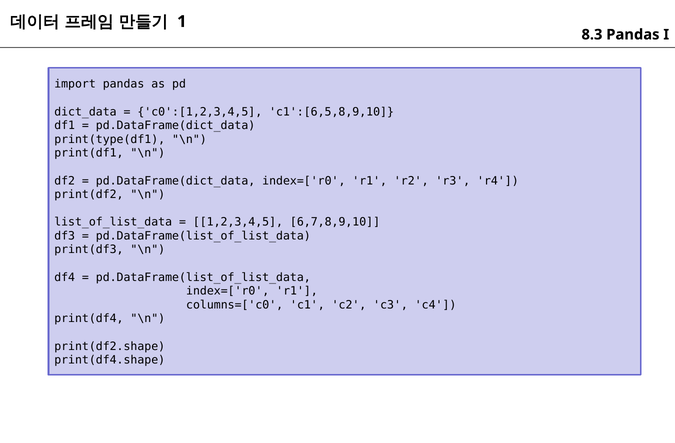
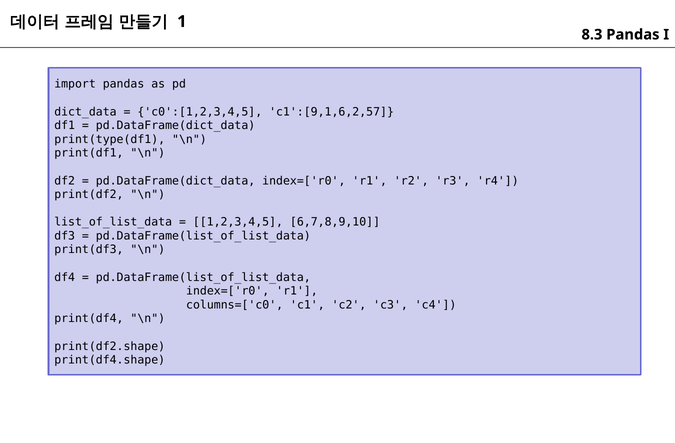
c1':[6,5,8,9,10: c1':[6,5,8,9,10 -> c1':[9,1,6,2,57
